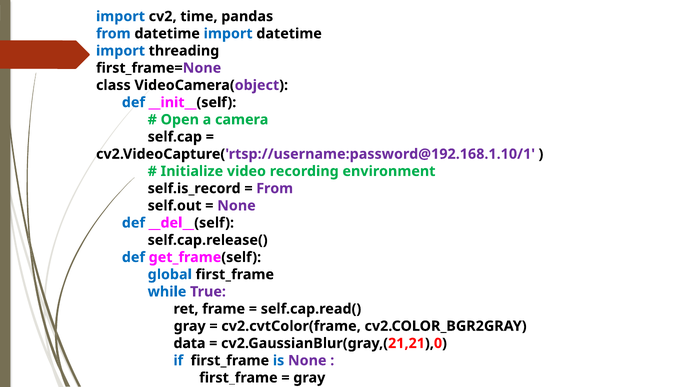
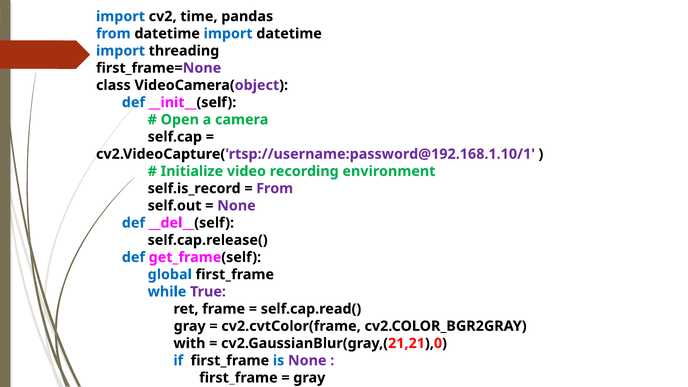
data: data -> with
